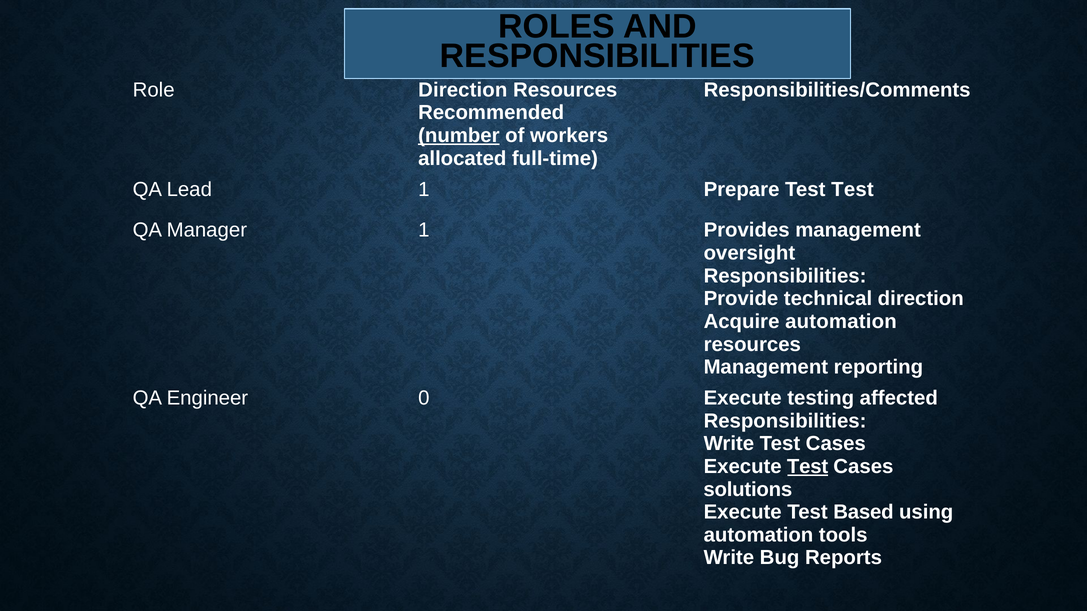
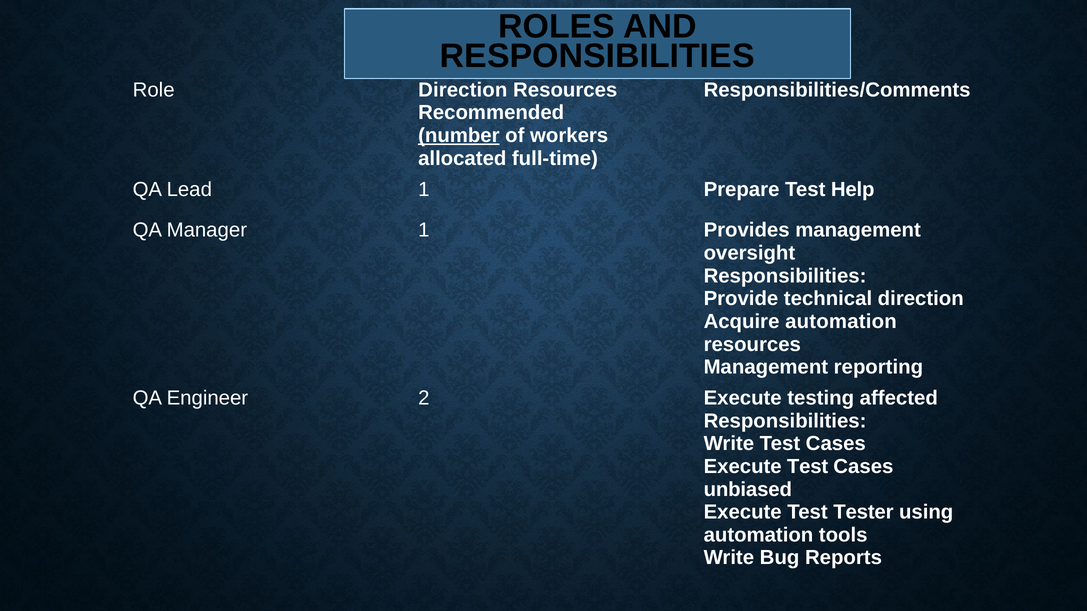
Test Test: Test -> Help
0: 0 -> 2
Test at (808, 467) underline: present -> none
solutions: solutions -> unbiased
Based: Based -> Tester
